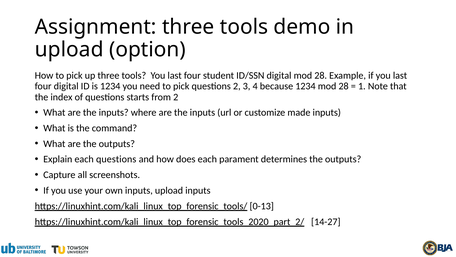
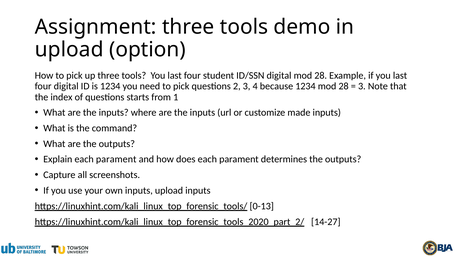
1 at (362, 86): 1 -> 3
from 2: 2 -> 1
Explain each questions: questions -> parament
